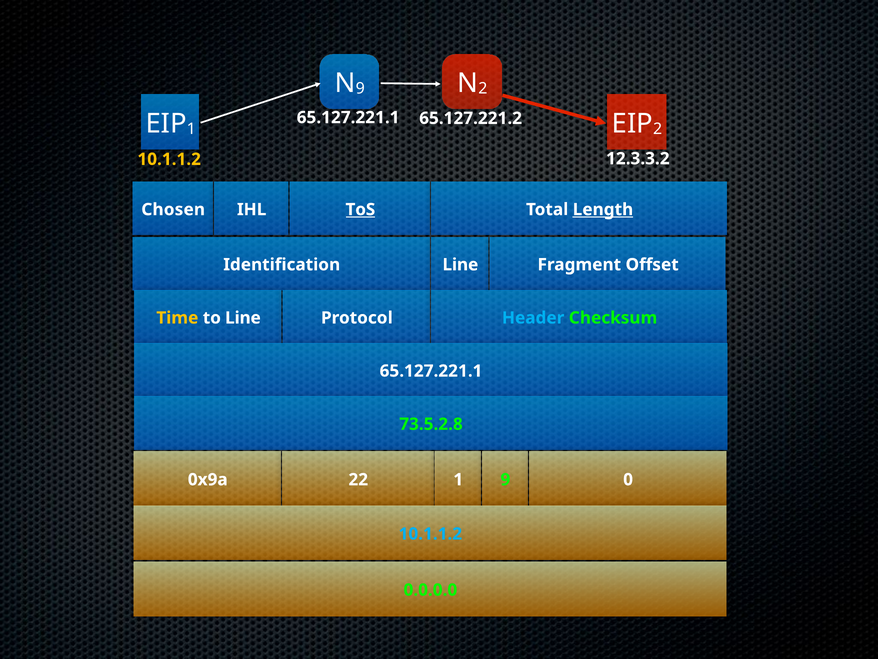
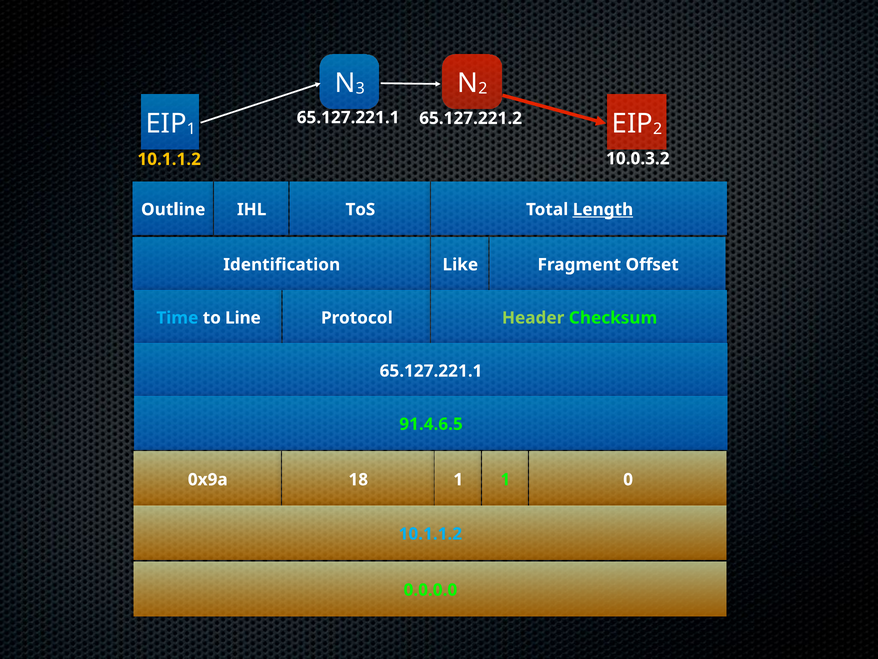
9 at (360, 89): 9 -> 3
12.3.3.2: 12.3.3.2 -> 10.0.3.2
Chosen: Chosen -> Outline
ToS underline: present -> none
Identification Line: Line -> Like
Time colour: yellow -> light blue
Header colour: light blue -> light green
73.5.2.8: 73.5.2.8 -> 91.4.6.5
22: 22 -> 18
1 9: 9 -> 1
